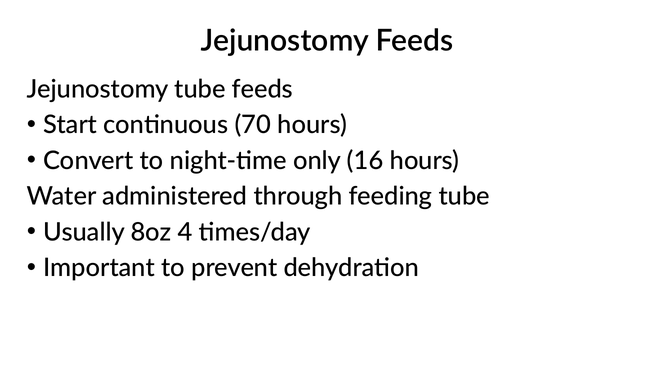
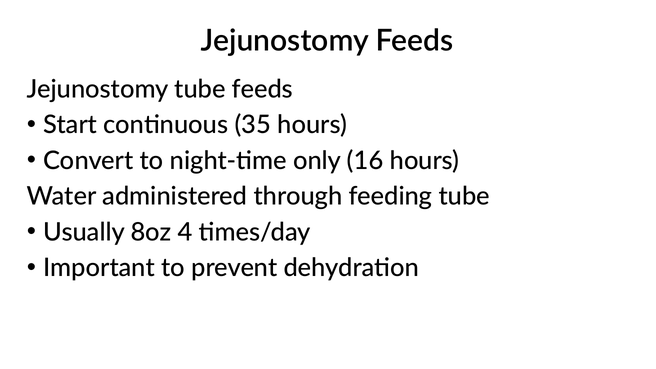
70: 70 -> 35
